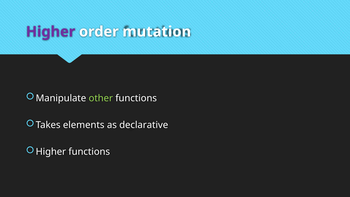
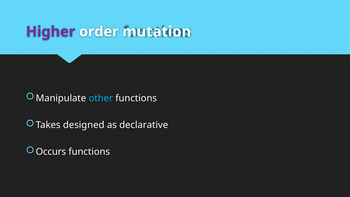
other colour: light green -> light blue
elements: elements -> designed
Higher at (51, 152): Higher -> Occurs
